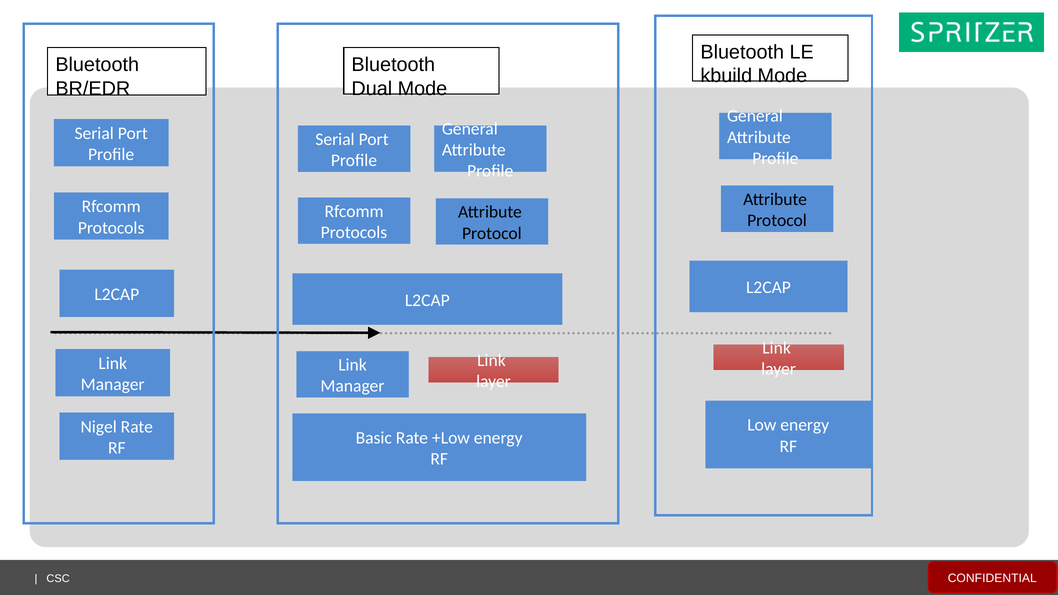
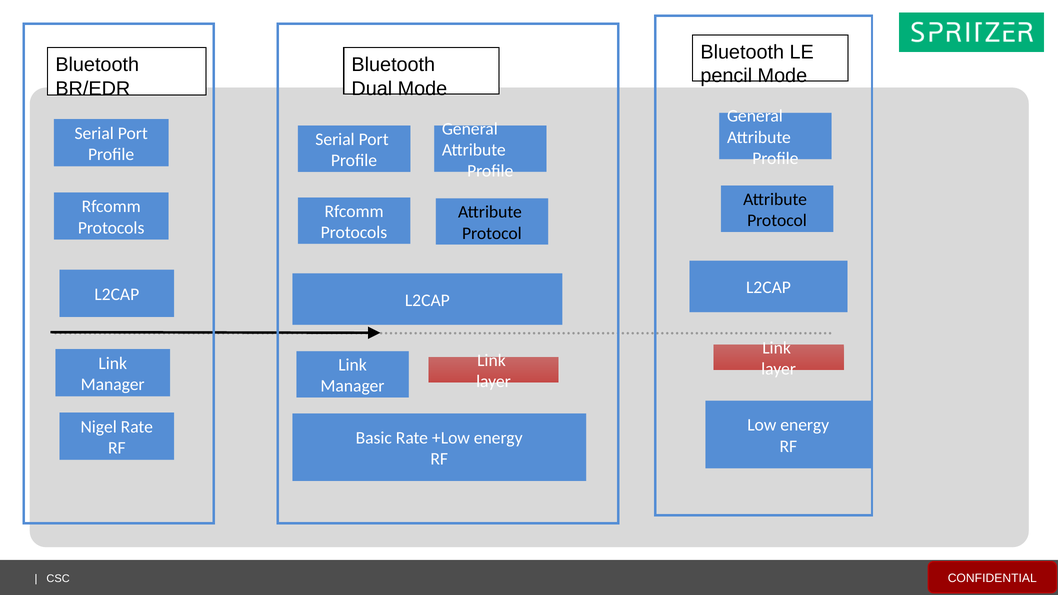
kbuild: kbuild -> pencil
